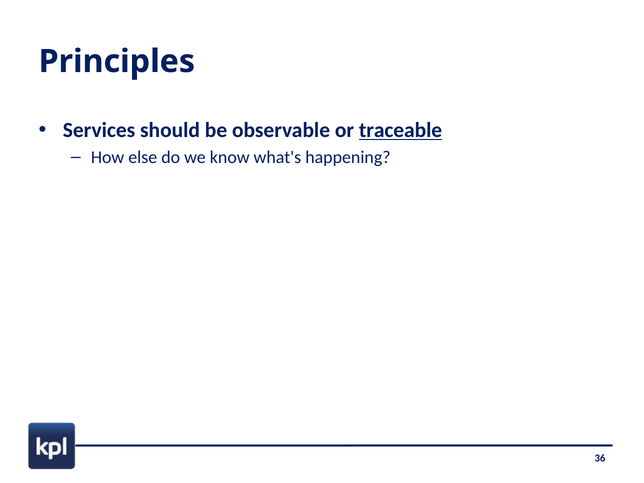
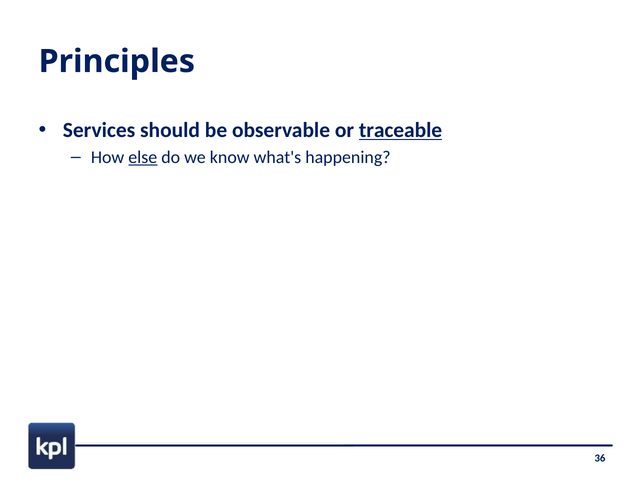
else underline: none -> present
